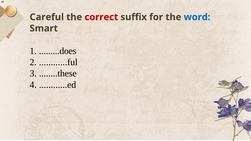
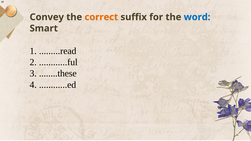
Careful: Careful -> Convey
correct colour: red -> orange
.........does: .........does -> .........read
